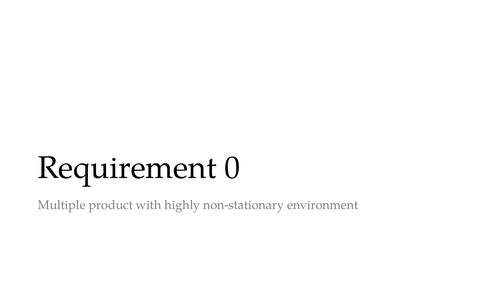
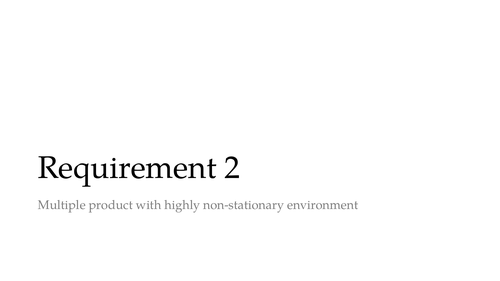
0: 0 -> 2
